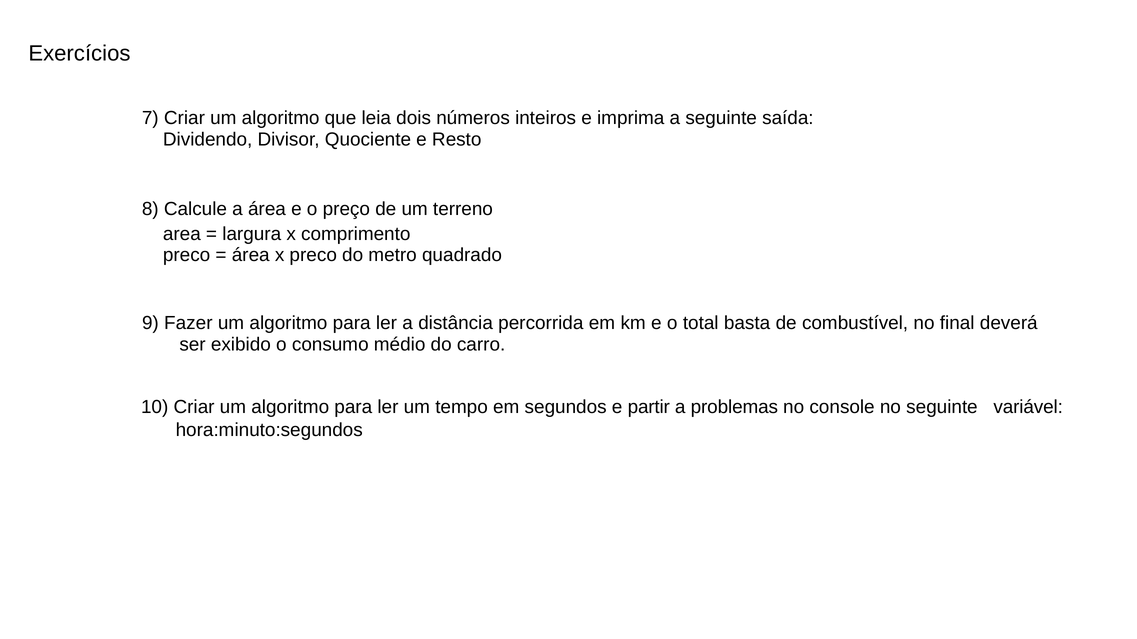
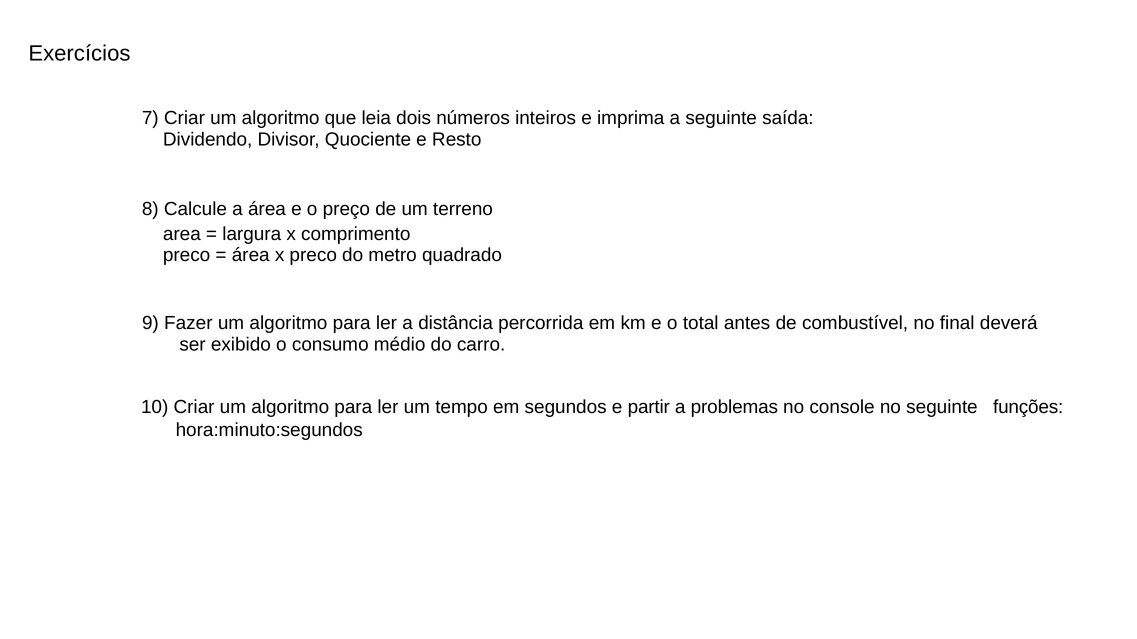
basta: basta -> antes
variável: variável -> funções
